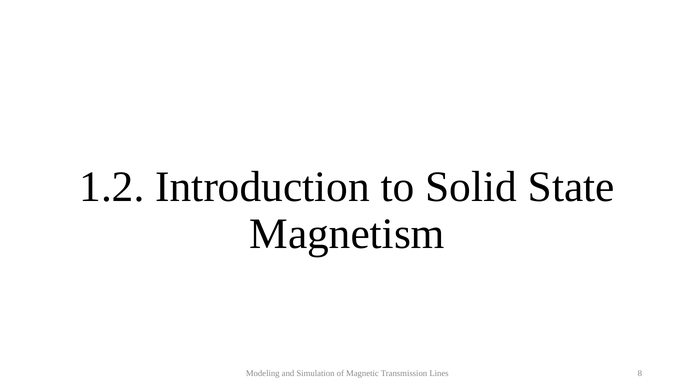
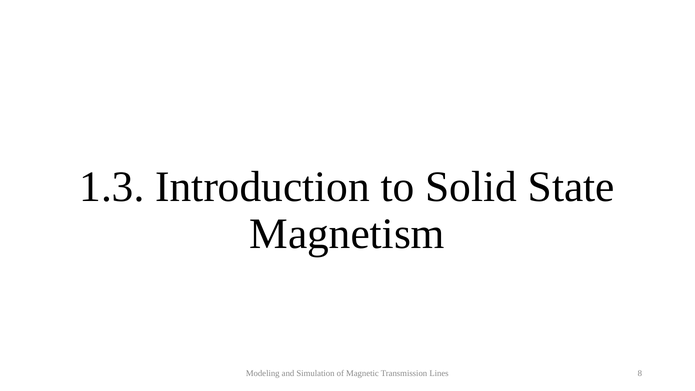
1.2: 1.2 -> 1.3
